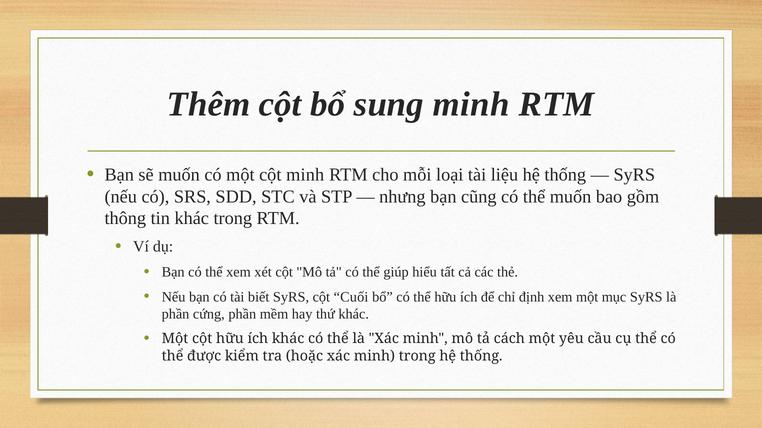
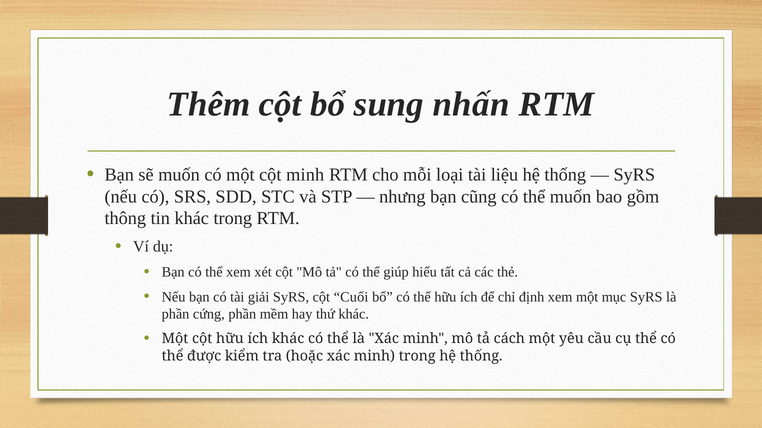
sung minh: minh -> nhấn
biết: biết -> giải
